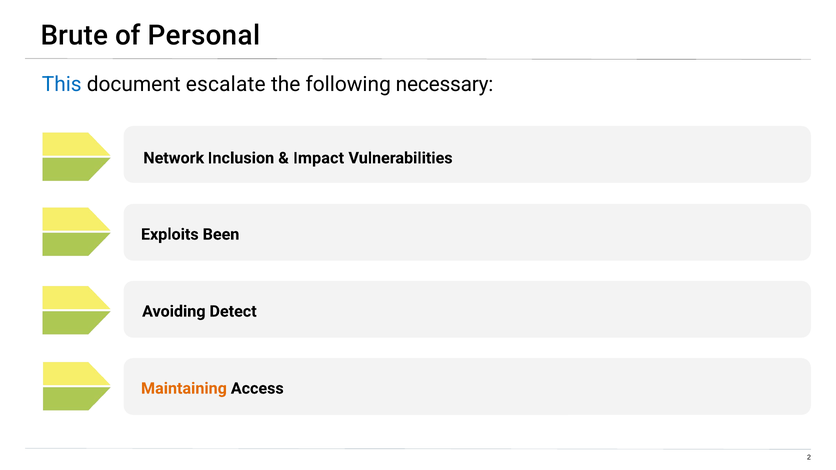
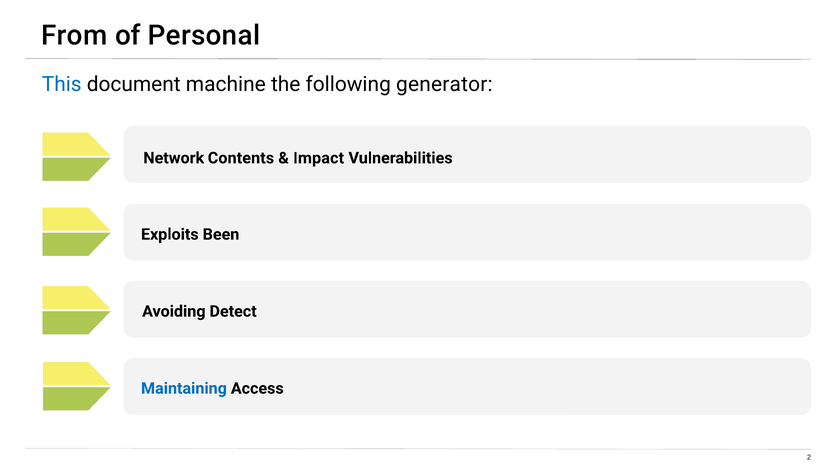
Brute: Brute -> From
escalate: escalate -> machine
necessary: necessary -> generator
Inclusion: Inclusion -> Contents
Maintaining colour: orange -> blue
